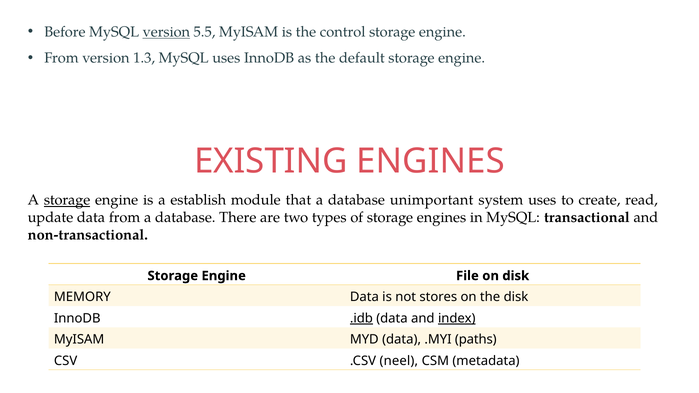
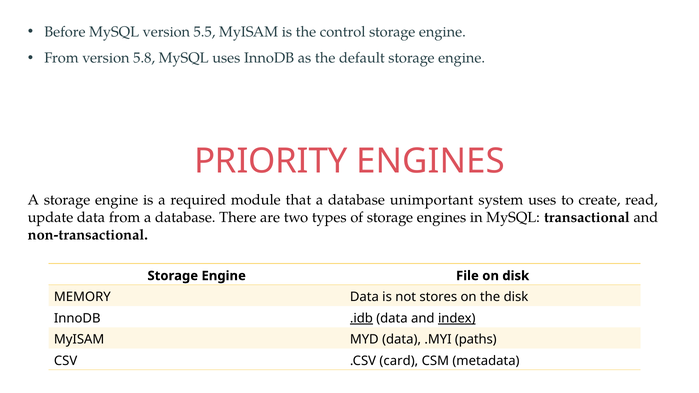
version at (166, 32) underline: present -> none
1.3: 1.3 -> 5.8
EXISTING: EXISTING -> PRIORITY
storage at (67, 200) underline: present -> none
establish: establish -> required
neel: neel -> card
